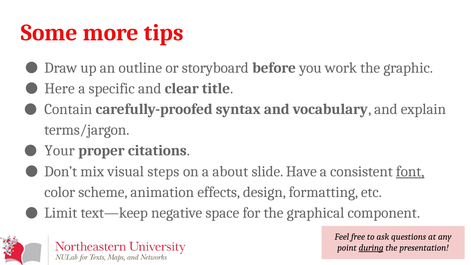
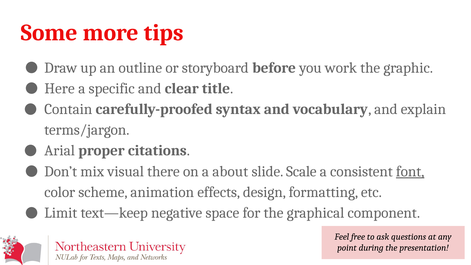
Your: Your -> Arial
steps: steps -> there
Have: Have -> Scale
during underline: present -> none
